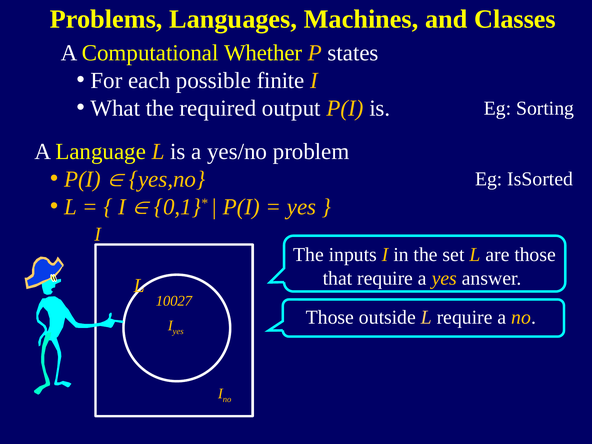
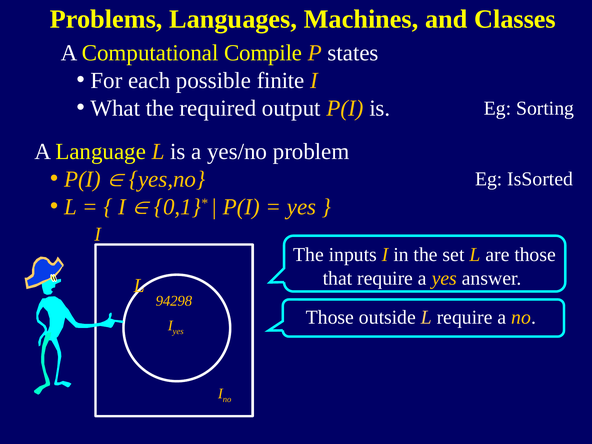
Whether: Whether -> Compile
10027: 10027 -> 94298
